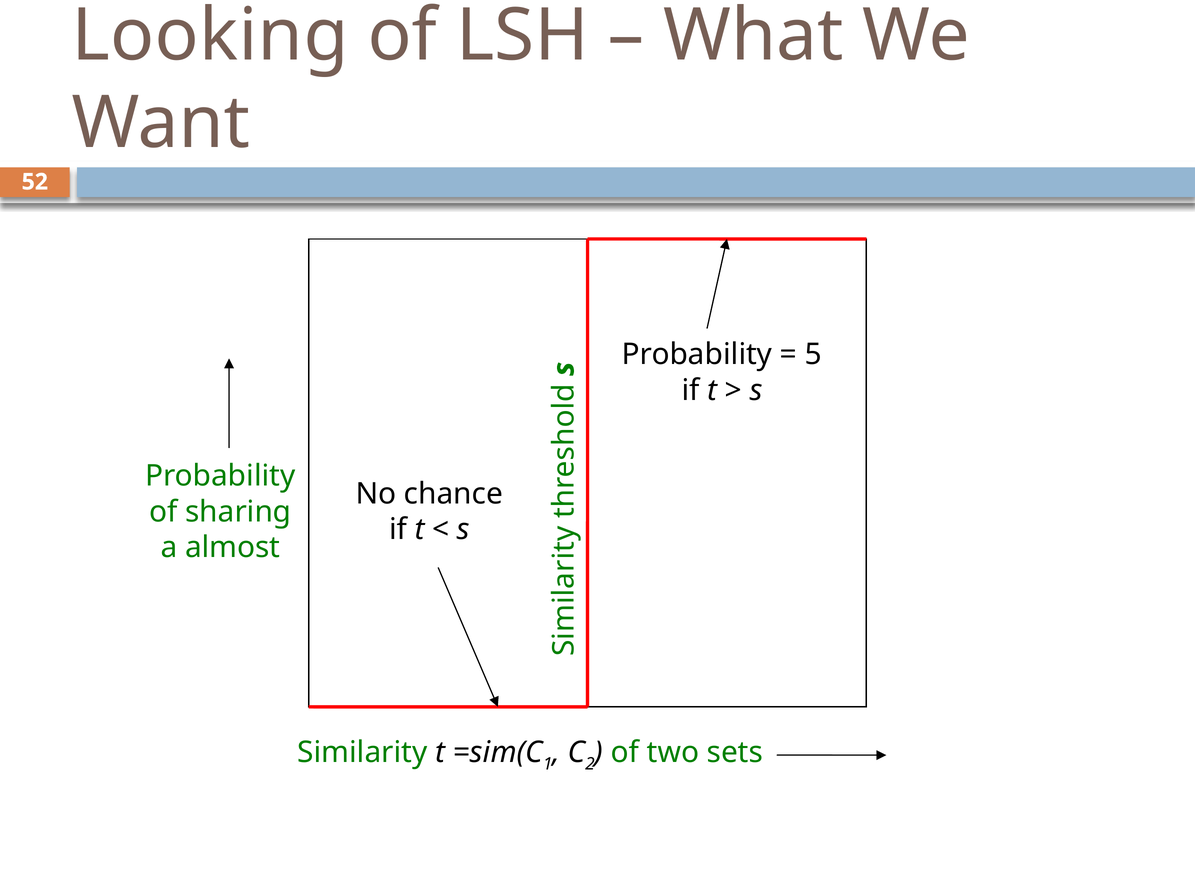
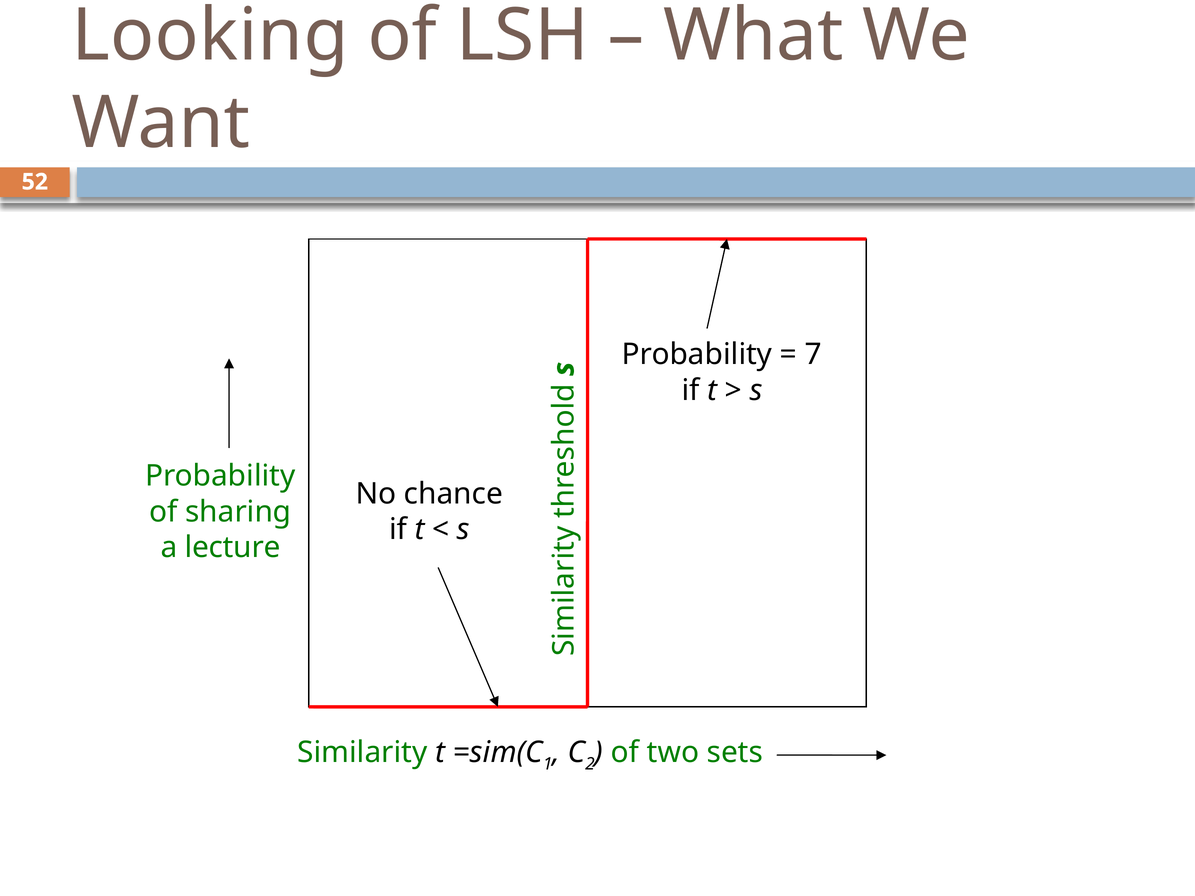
5: 5 -> 7
almost: almost -> lecture
